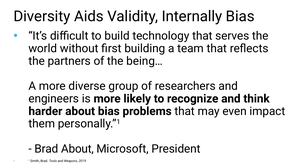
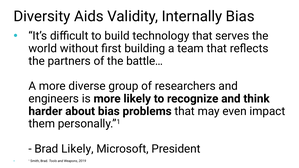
being…: being… -> battle…
Brad About: About -> Likely
